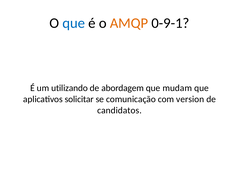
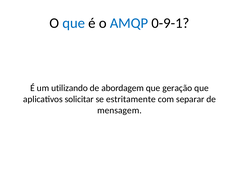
AMQP colour: orange -> blue
mudam: mudam -> geração
comunicação: comunicação -> estritamente
version: version -> separar
candidatos: candidatos -> mensagem
